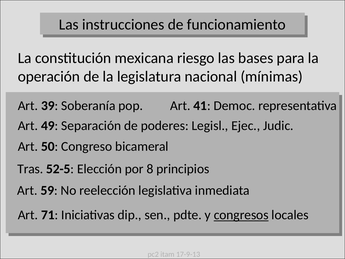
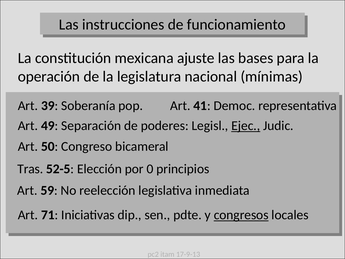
riesgo: riesgo -> ajuste
Ejec underline: none -> present
8: 8 -> 0
